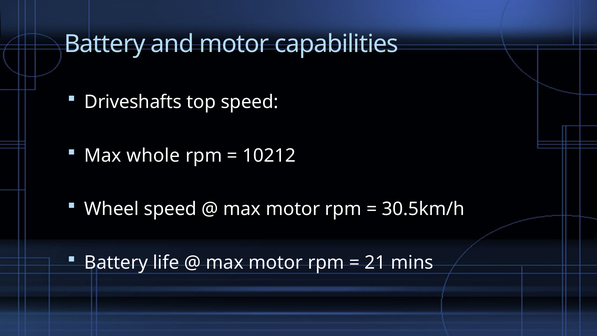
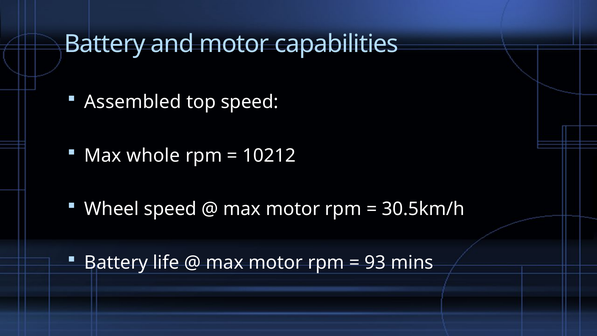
Driveshafts: Driveshafts -> Assembled
21: 21 -> 93
